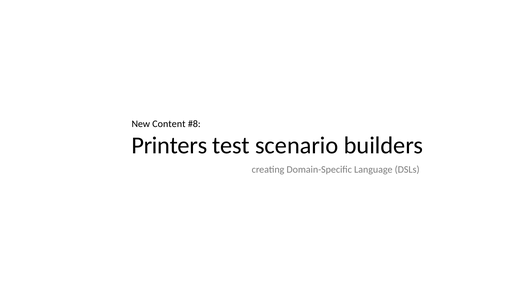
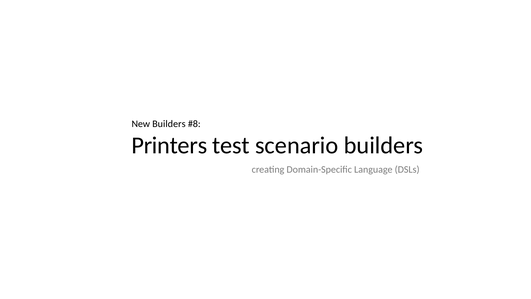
New Content: Content -> Builders
